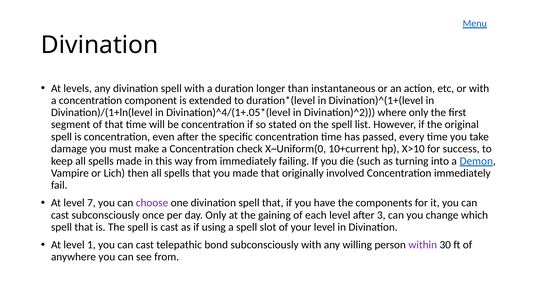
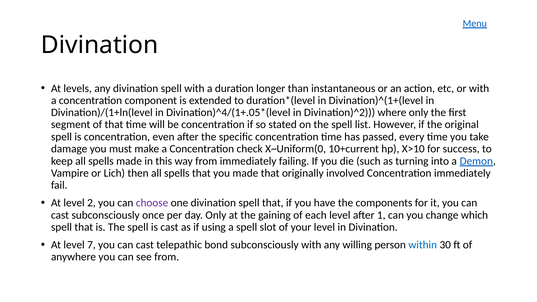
7: 7 -> 2
3: 3 -> 1
1: 1 -> 7
within colour: purple -> blue
